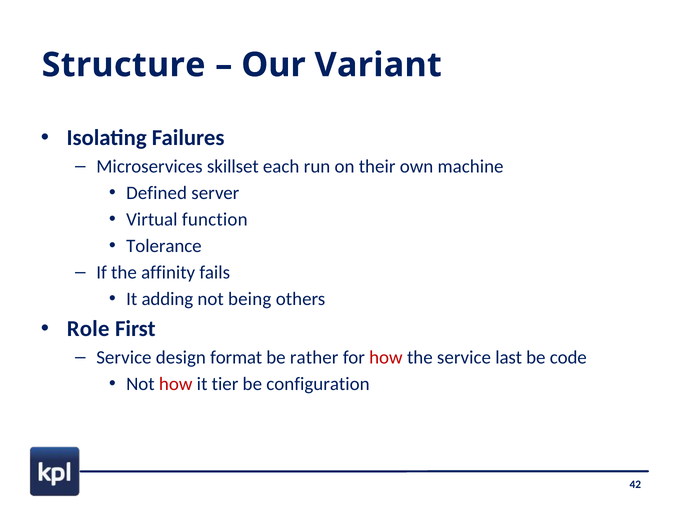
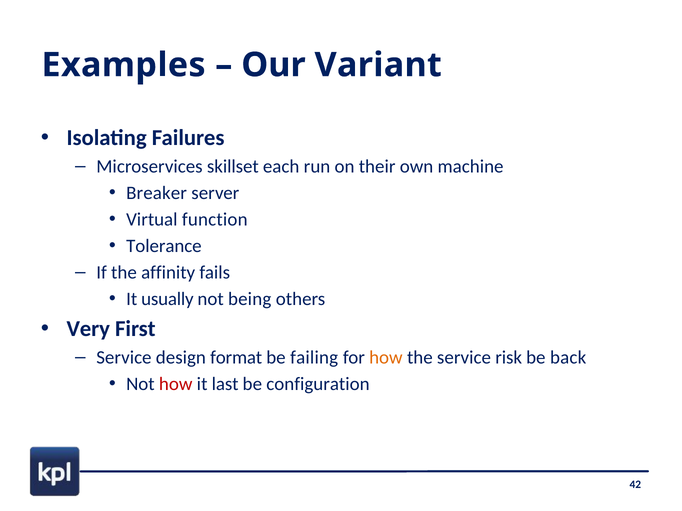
Structure: Structure -> Examples
Defined: Defined -> Breaker
adding: adding -> usually
Role: Role -> Very
rather: rather -> failing
how at (386, 358) colour: red -> orange
last: last -> risk
code: code -> back
tier: tier -> last
